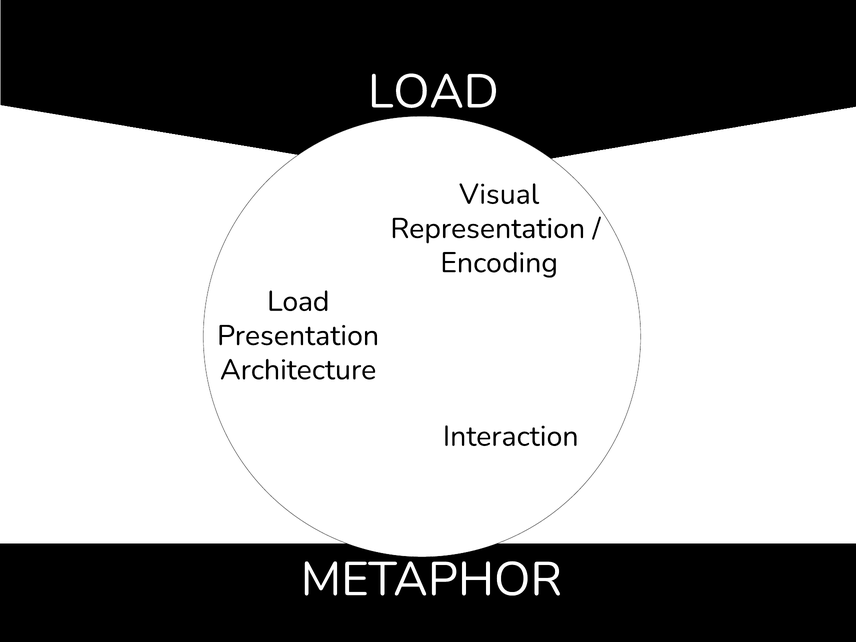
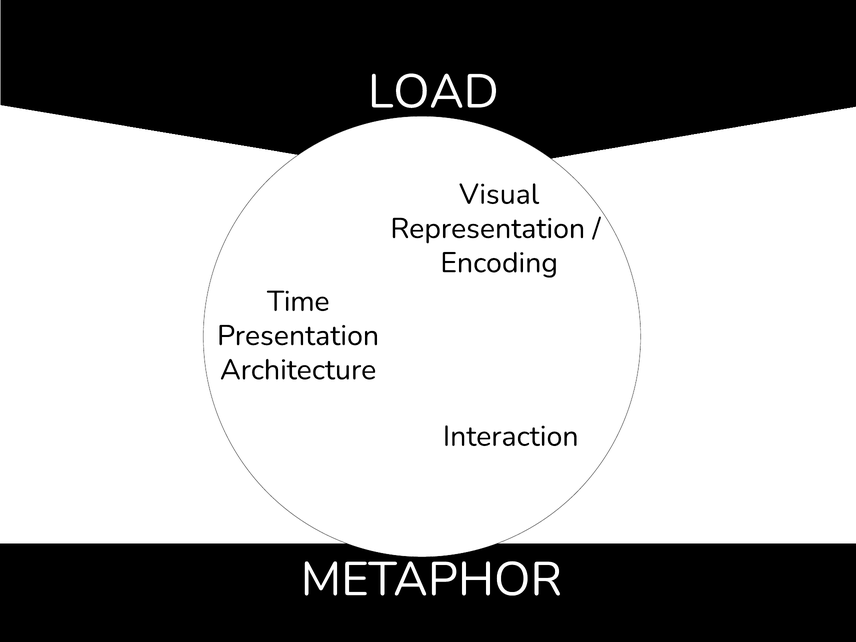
Load at (298, 301): Load -> Time
